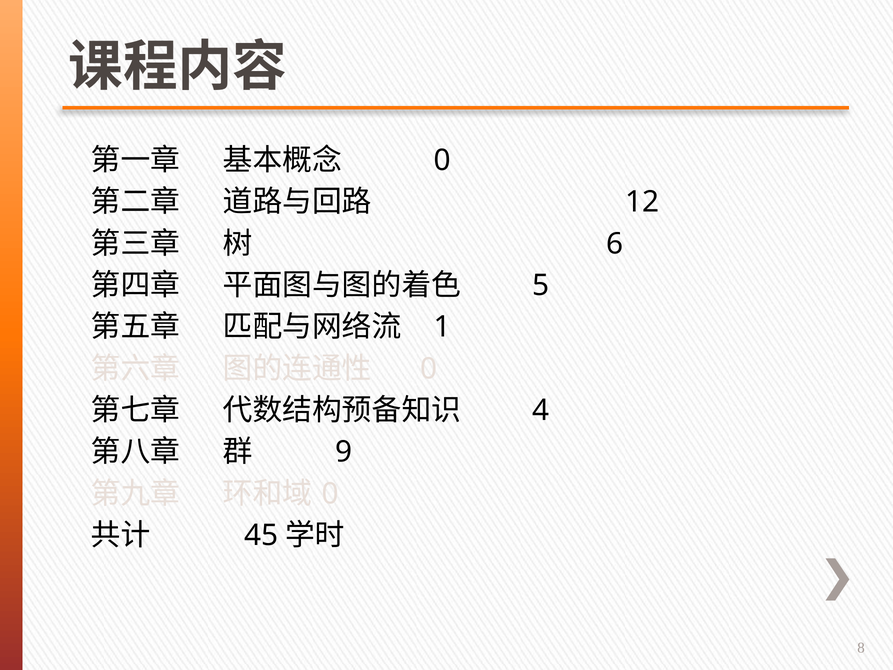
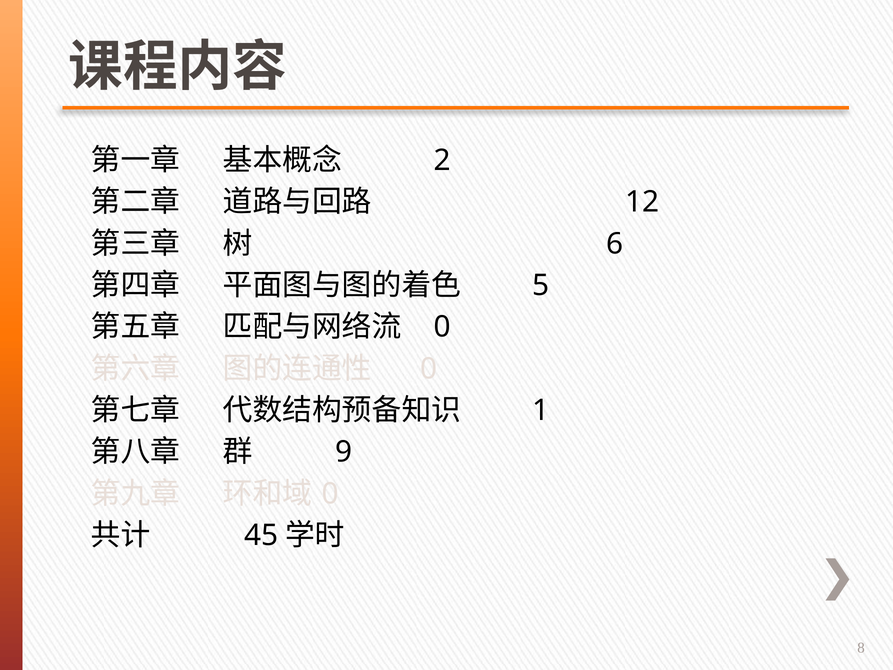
0 at (442, 160): 0 -> 2
1 at (442, 327): 1 -> 0
4: 4 -> 1
